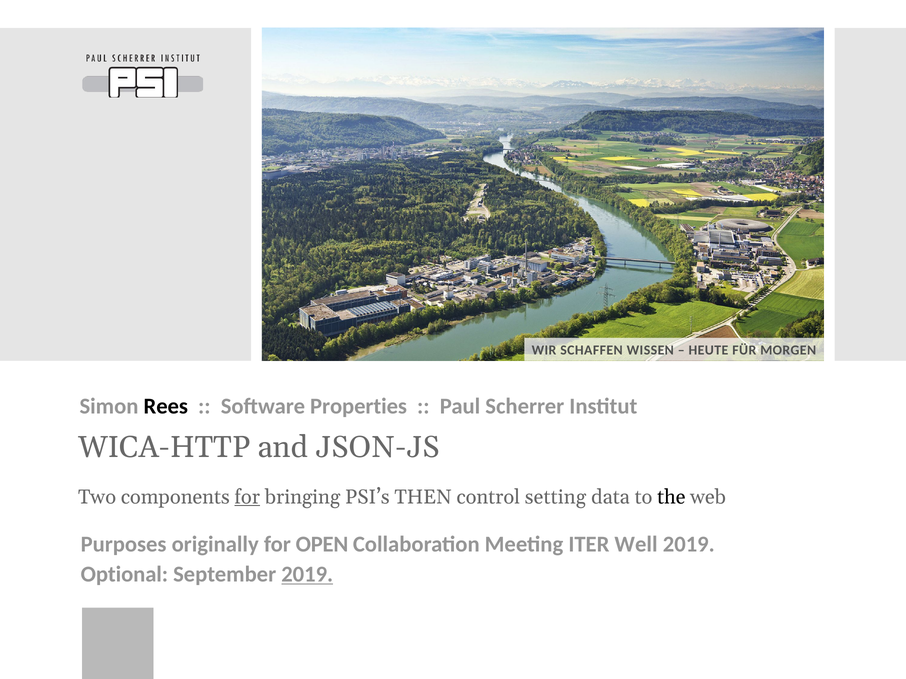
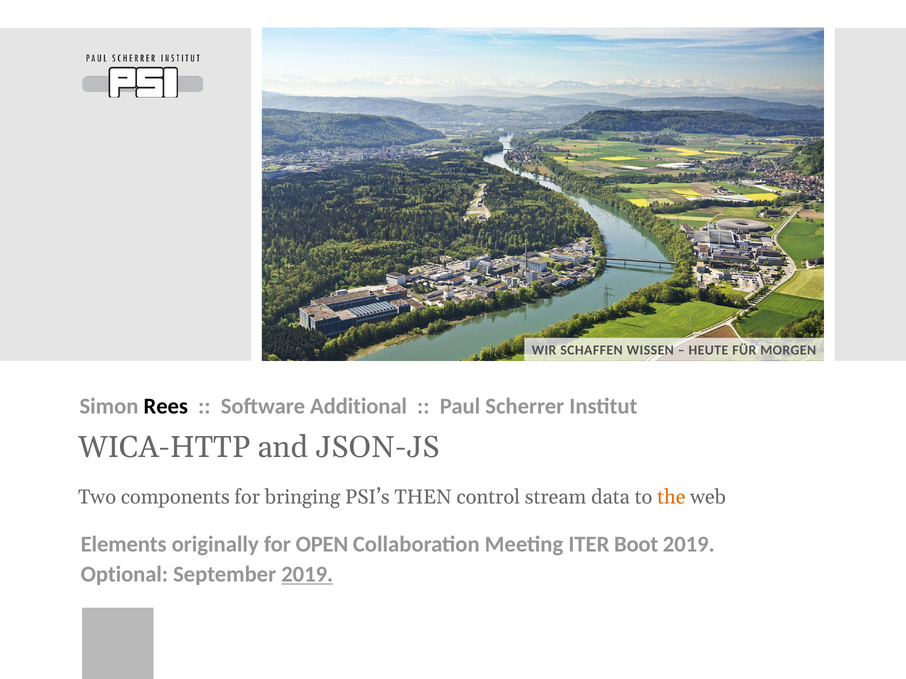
Properties: Properties -> Additional
for at (247, 497) underline: present -> none
setting: setting -> stream
the colour: black -> orange
Purposes: Purposes -> Elements
Well: Well -> Boot
